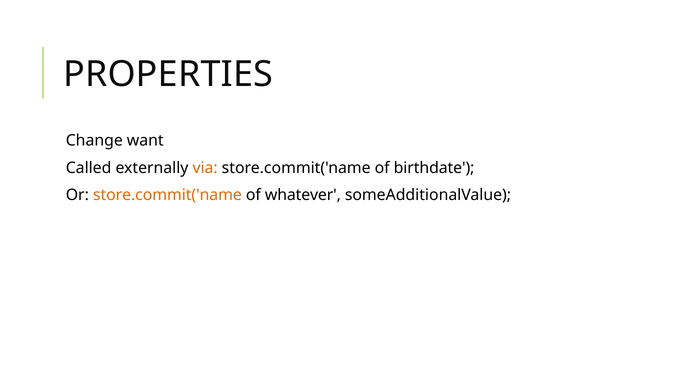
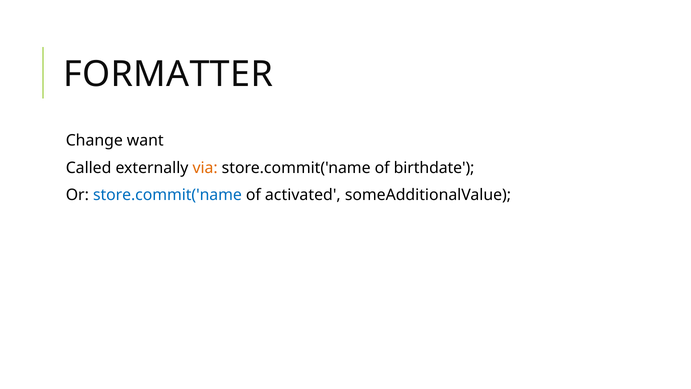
PROPERTIES: PROPERTIES -> FORMATTER
store.commit('name at (167, 195) colour: orange -> blue
whatever: whatever -> activated
